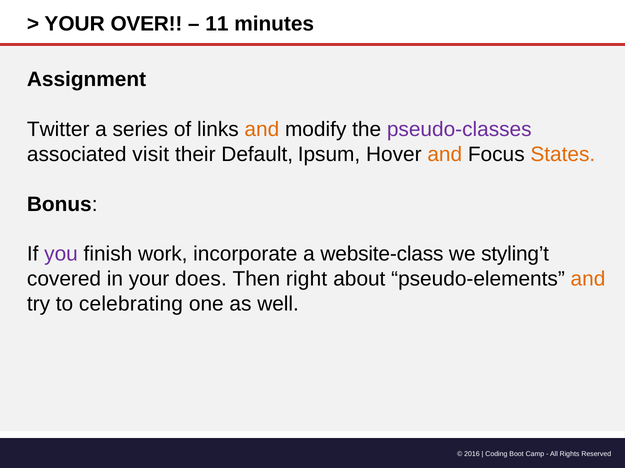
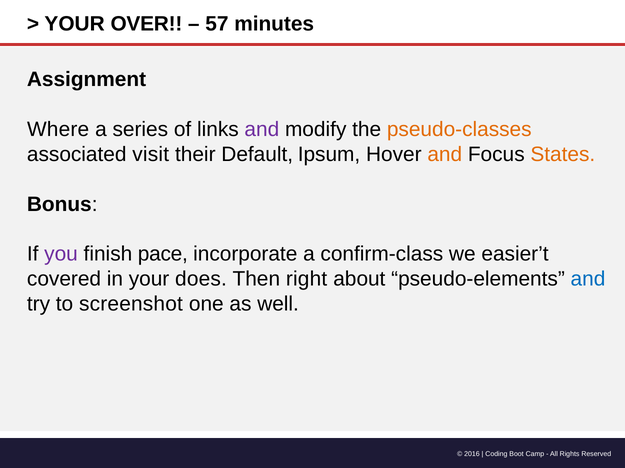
11: 11 -> 57
Twitter: Twitter -> Where
and at (262, 130) colour: orange -> purple
pseudo-classes colour: purple -> orange
work: work -> pace
website-class: website-class -> confirm-class
styling’t: styling’t -> easier’t
and at (588, 280) colour: orange -> blue
celebrating: celebrating -> screenshot
